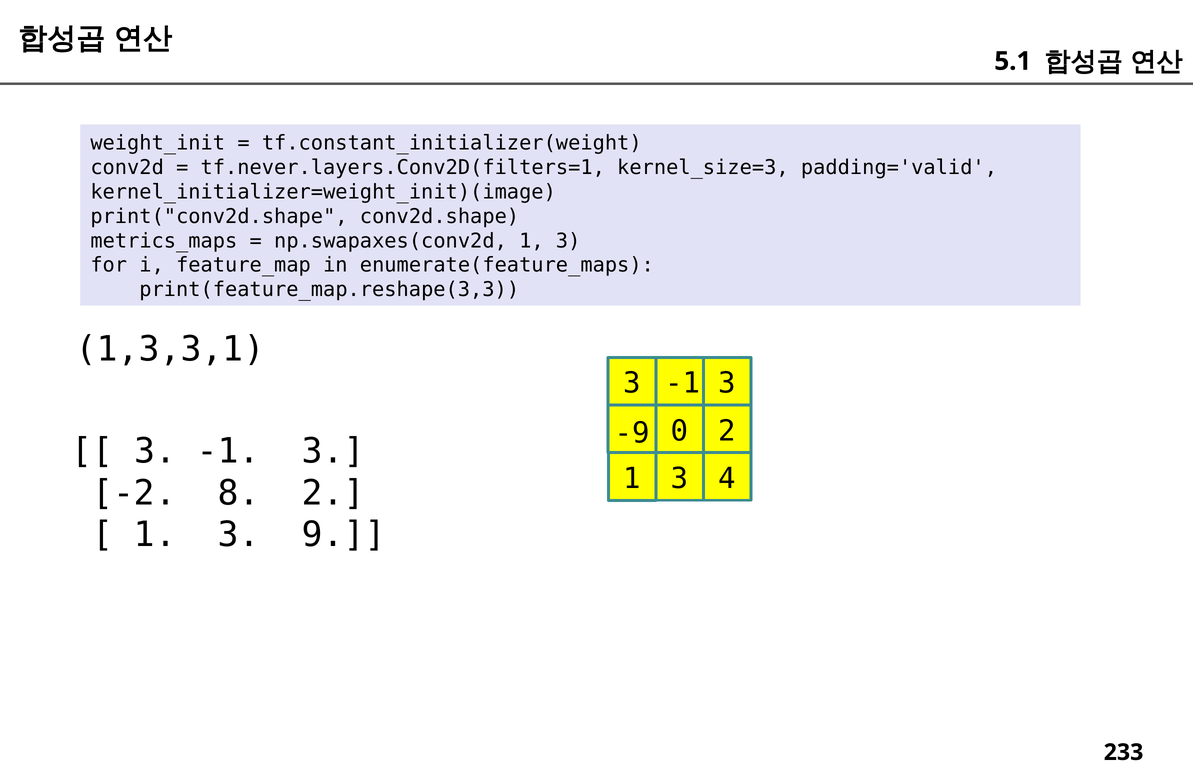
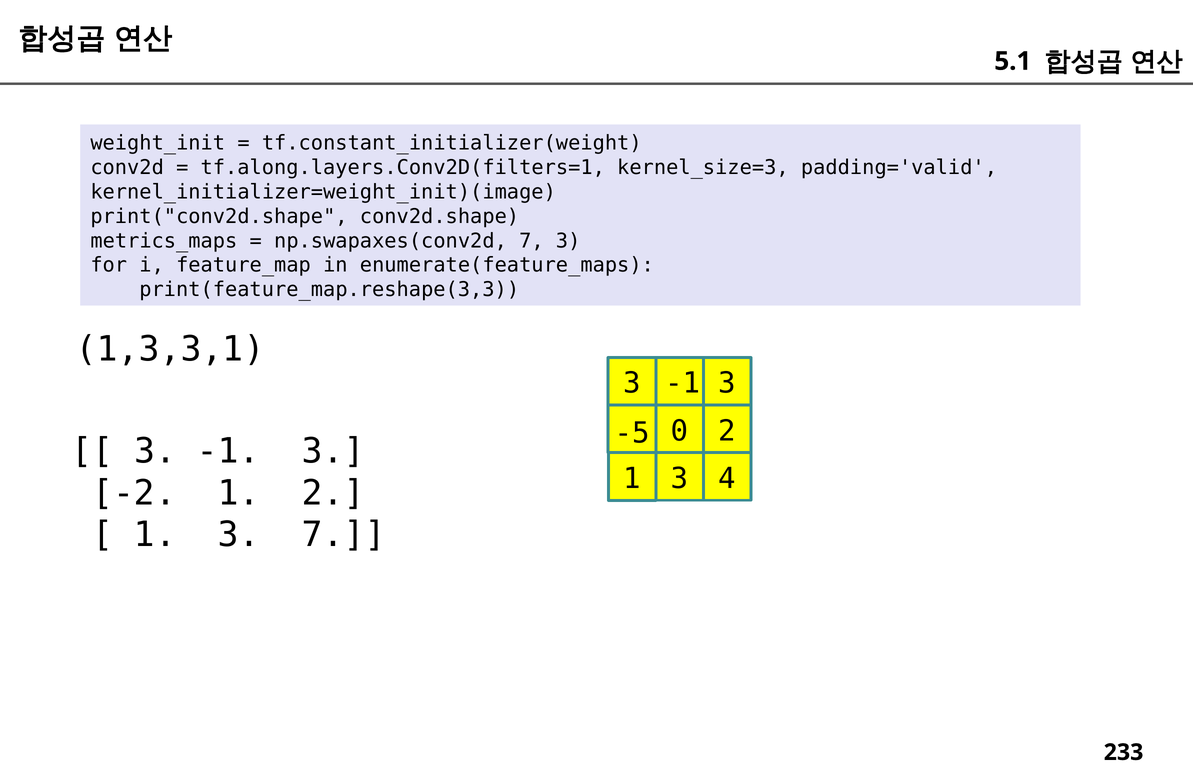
tf.never.layers.Conv2D(filters=1: tf.never.layers.Conv2D(filters=1 -> tf.along.layers.Conv2D(filters=1
np.swapaxes(conv2d 1: 1 -> 7
-9: -9 -> -5
-2 8: 8 -> 1
3 9: 9 -> 7
